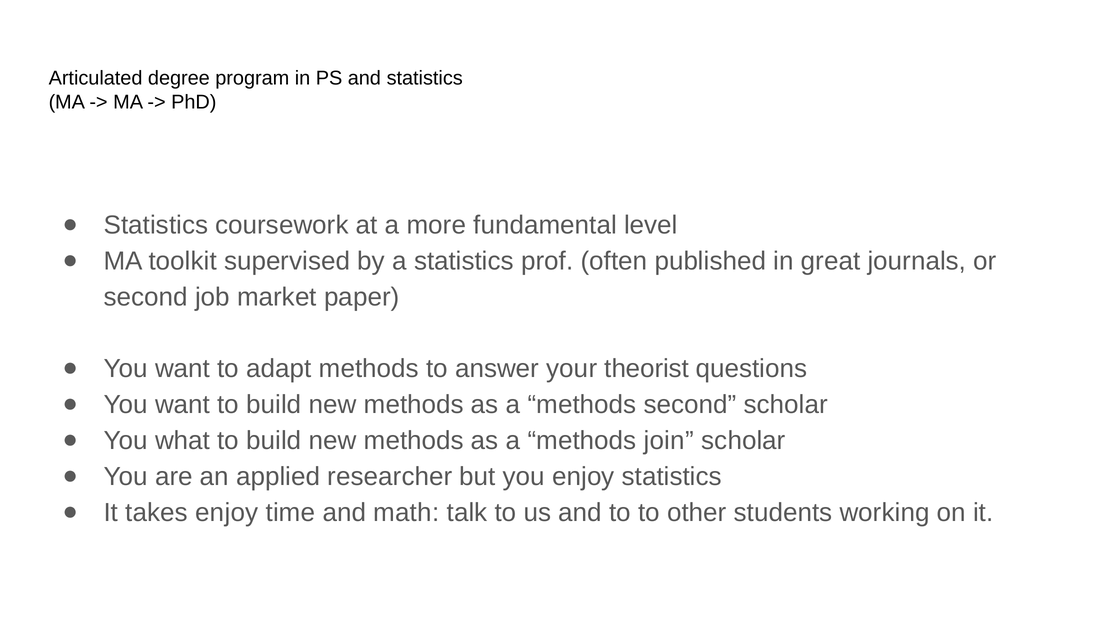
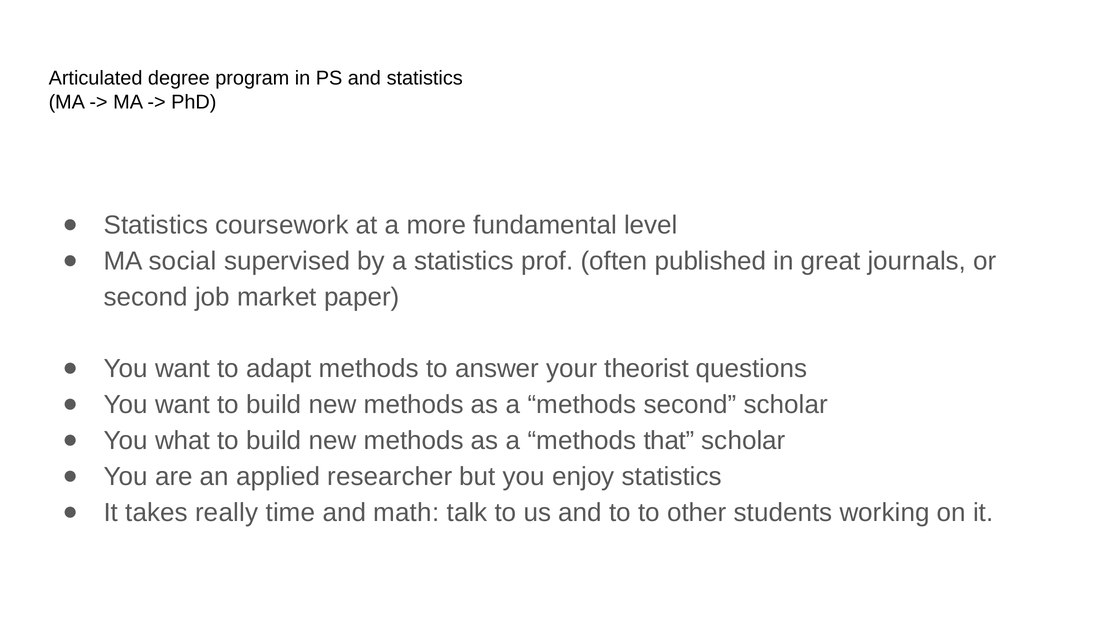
toolkit: toolkit -> social
join: join -> that
takes enjoy: enjoy -> really
